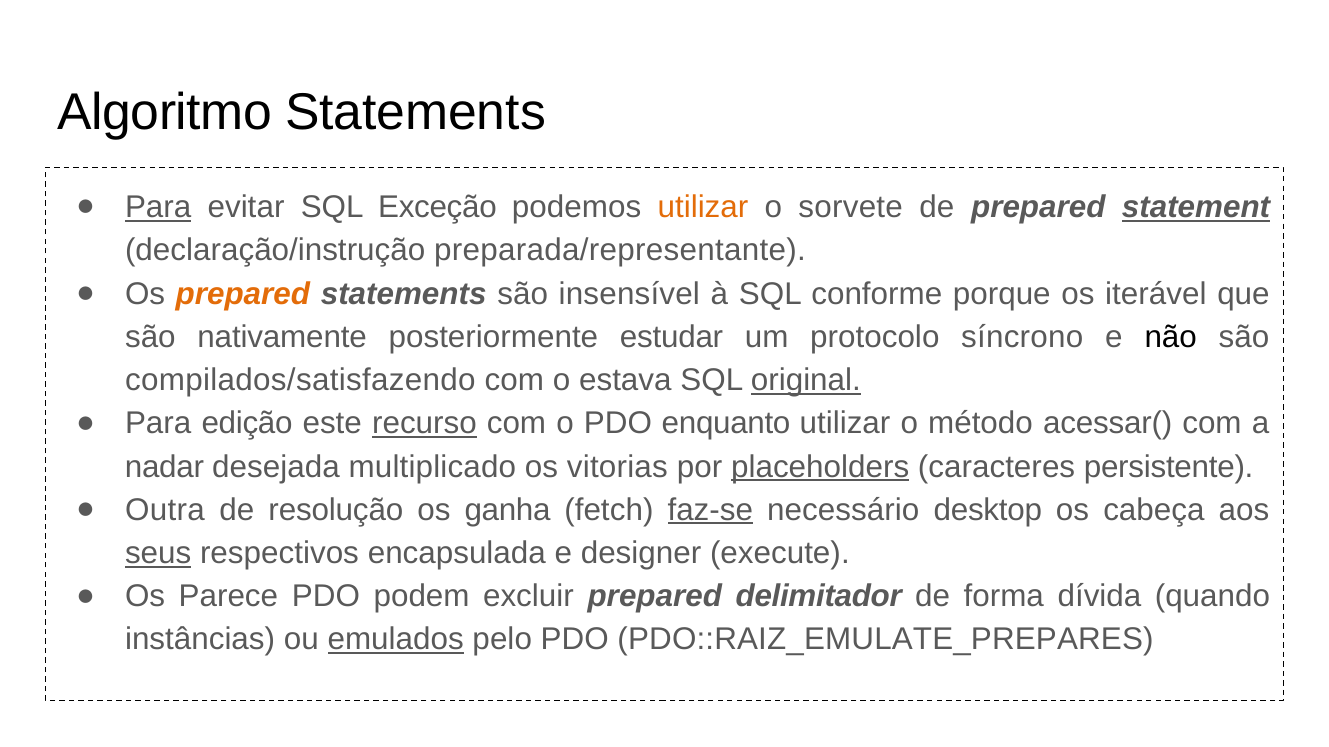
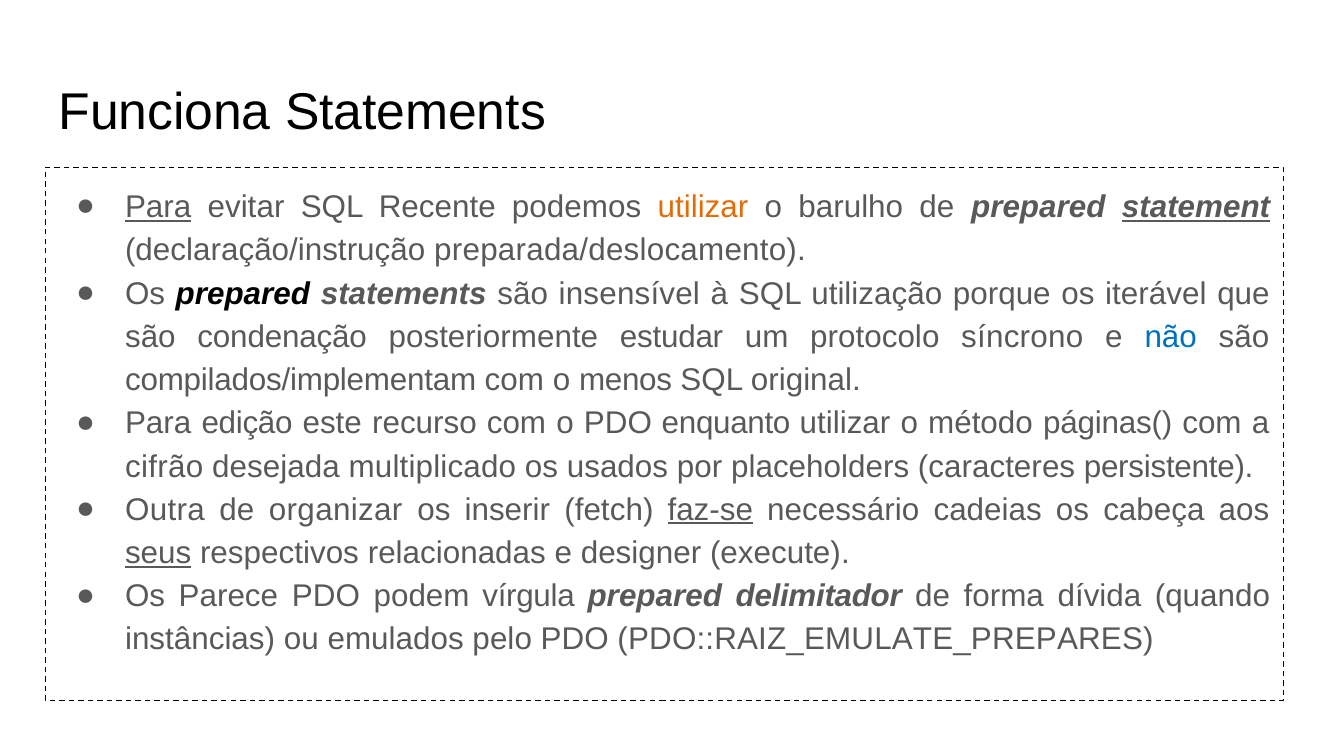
Algoritmo: Algoritmo -> Funciona
Exceção: Exceção -> Recente
sorvete: sorvete -> barulho
preparada/representante: preparada/representante -> preparada/deslocamento
prepared at (243, 294) colour: orange -> black
conforme: conforme -> utilização
nativamente: nativamente -> condenação
não colour: black -> blue
compilados/satisfazendo: compilados/satisfazendo -> compilados/implementam
estava: estava -> menos
original underline: present -> none
recurso underline: present -> none
acessar(: acessar( -> páginas(
nadar: nadar -> cifrão
vitorias: vitorias -> usados
placeholders underline: present -> none
resolução: resolução -> organizar
ganha: ganha -> inserir
desktop: desktop -> cadeias
encapsulada: encapsulada -> relacionadas
excluir: excluir -> vírgula
emulados underline: present -> none
